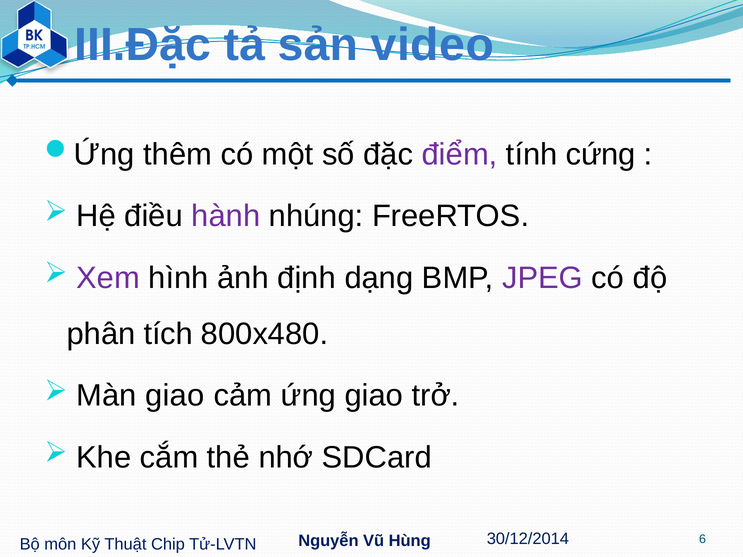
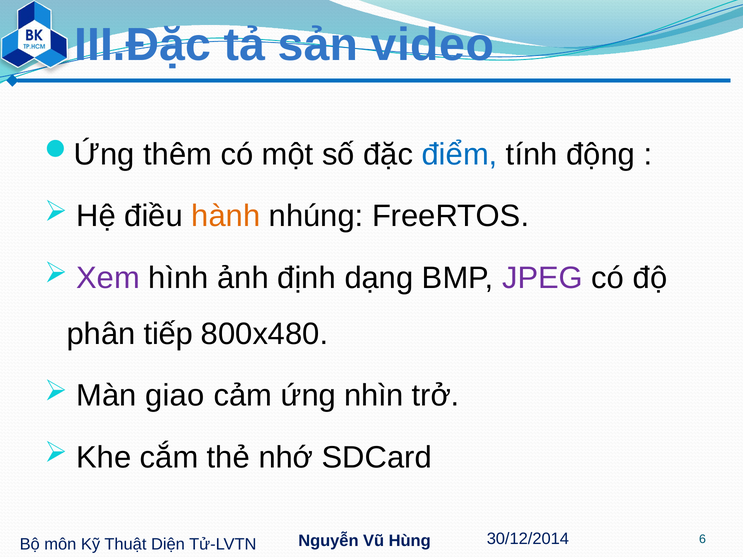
điểm colour: purple -> blue
cứng: cứng -> động
hành colour: purple -> orange
tích: tích -> tiếp
ứng giao: giao -> nhìn
Chip: Chip -> Diện
